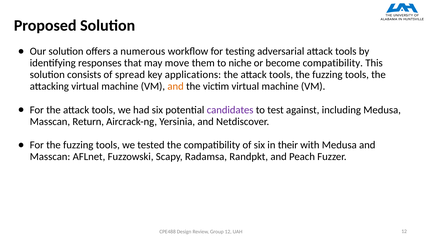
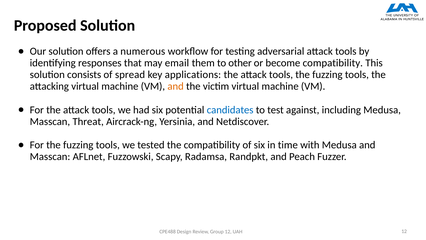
move: move -> email
niche: niche -> other
candidates colour: purple -> blue
Return: Return -> Threat
their: their -> time
